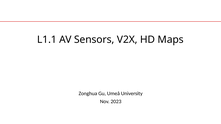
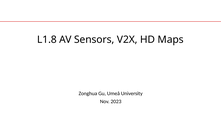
L1.1: L1.1 -> L1.8
